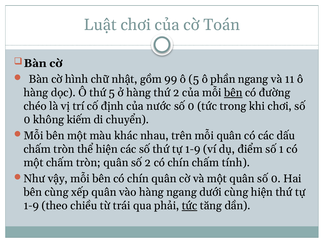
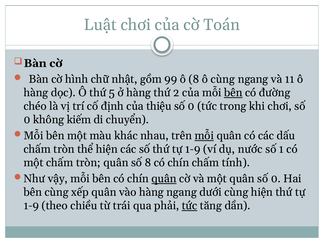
ô 5: 5 -> 8
ô phần: phần -> cùng
nước: nước -> thiệu
mỗi at (204, 136) underline: none -> present
điểm: điểm -> nước
số 2: 2 -> 8
quân at (164, 179) underline: none -> present
